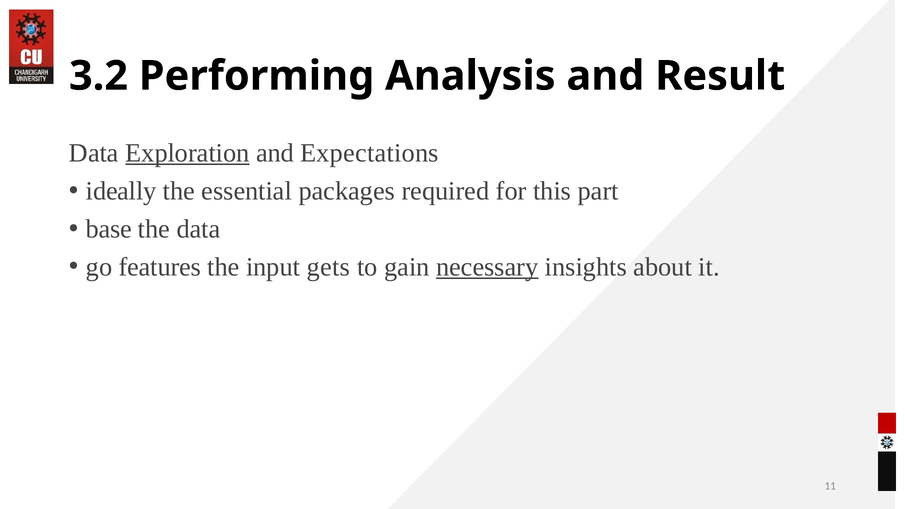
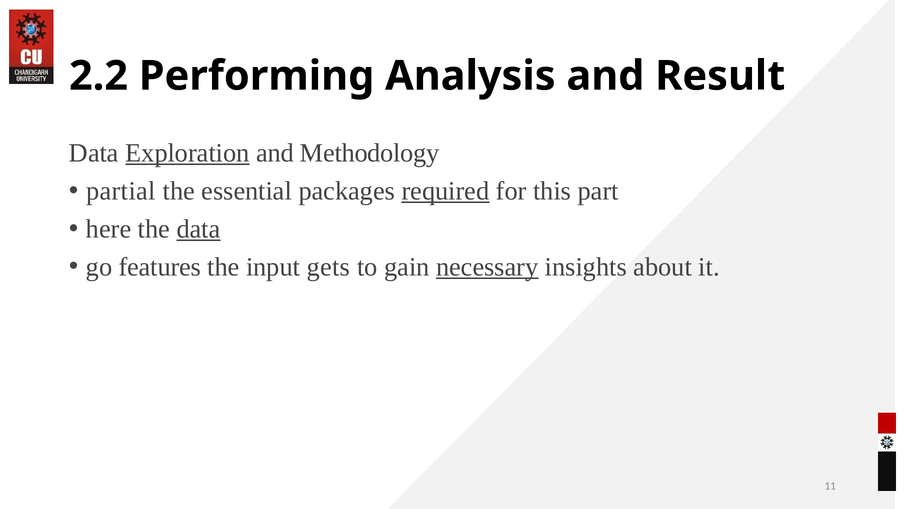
3.2: 3.2 -> 2.2
Expectations: Expectations -> Methodology
ideally: ideally -> partial
required underline: none -> present
base: base -> here
data at (198, 229) underline: none -> present
